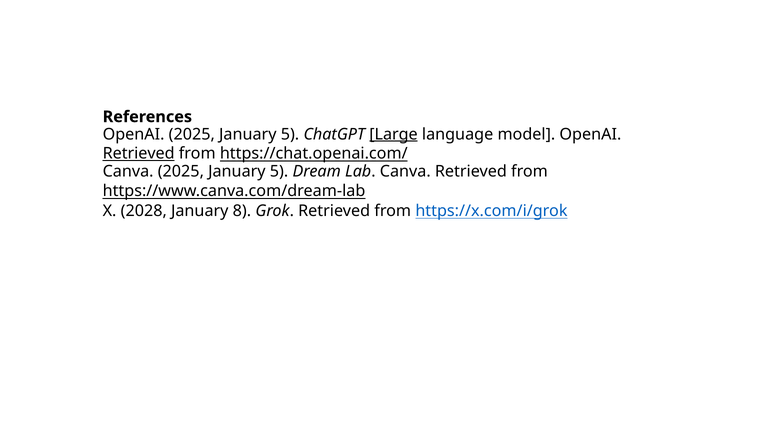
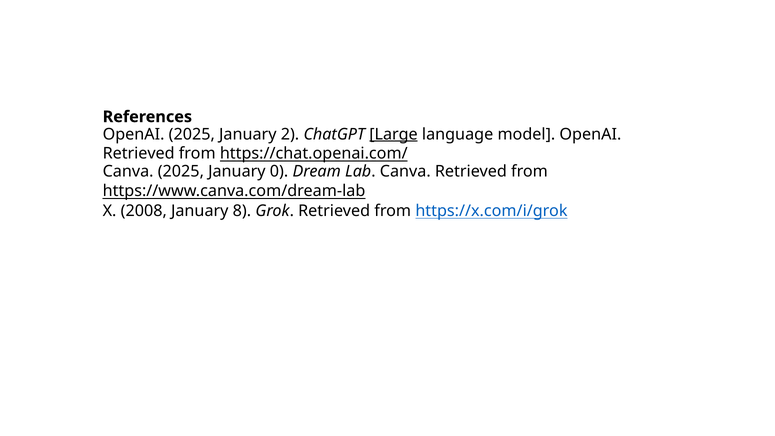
OpenAI 2025 January 5: 5 -> 2
Retrieved at (139, 154) underline: present -> none
Canva 2025 January 5: 5 -> 0
2028: 2028 -> 2008
